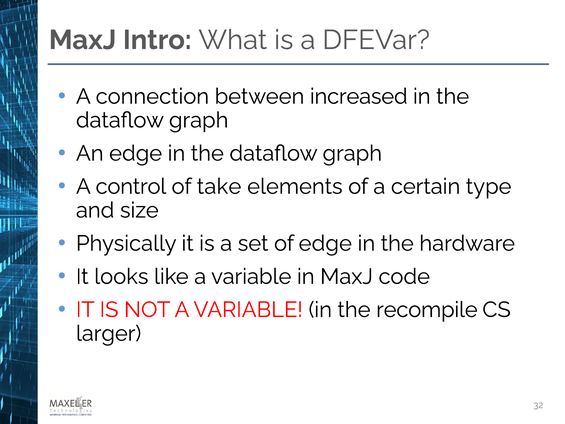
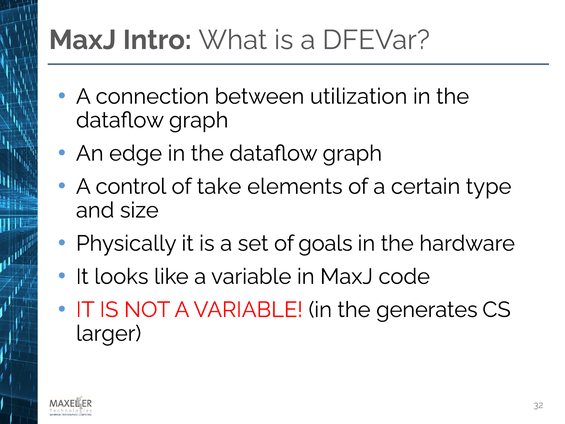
increased: increased -> utilization
of edge: edge -> goals
recompile: recompile -> generates
